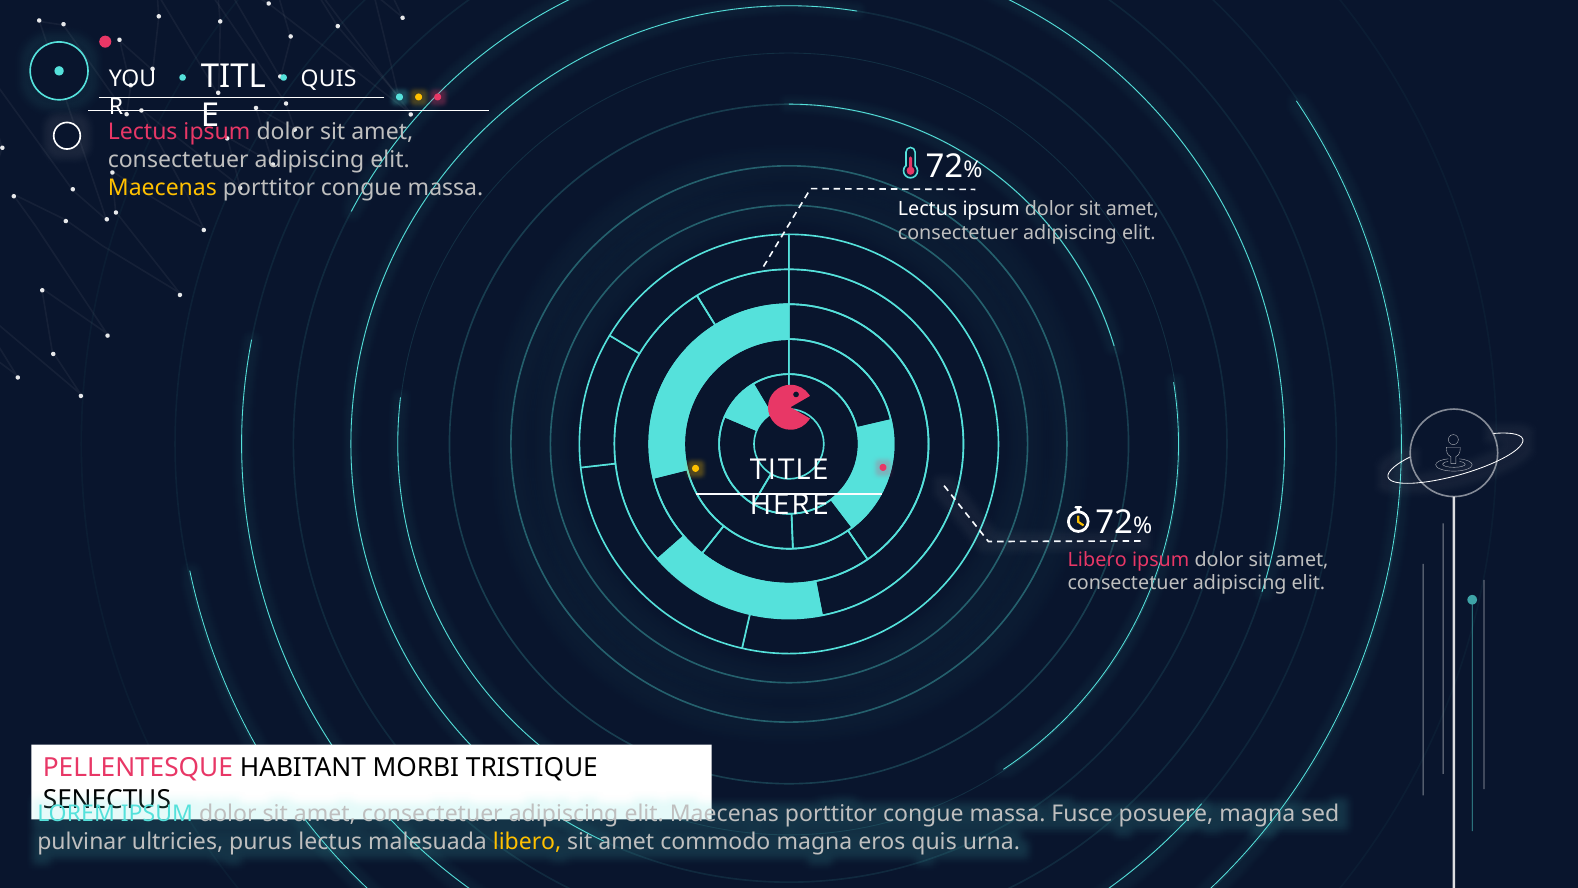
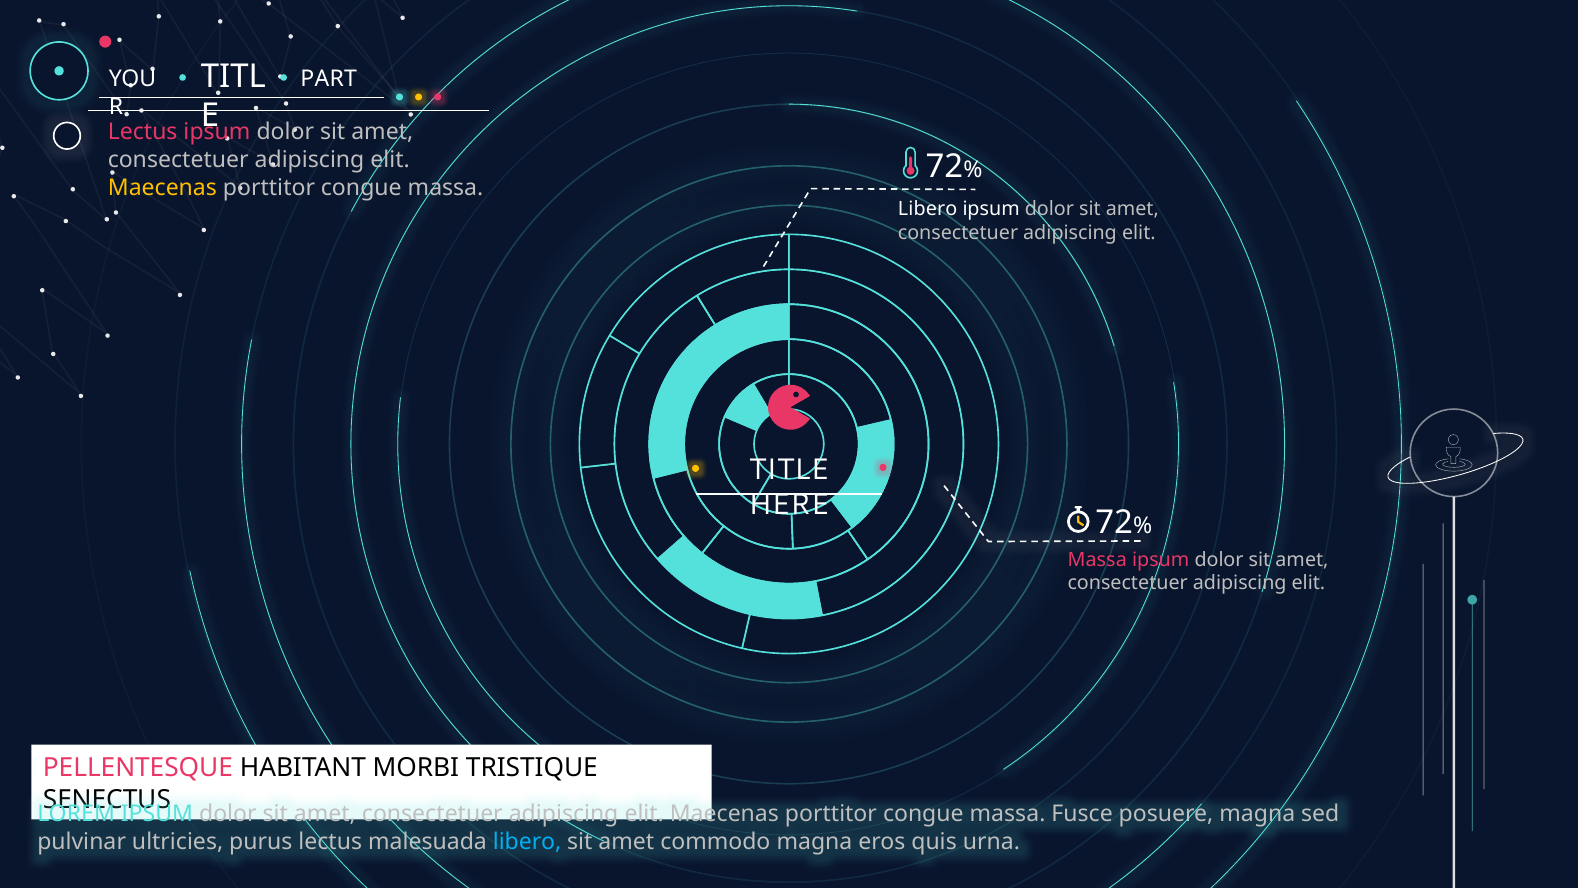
QUIS at (329, 79): QUIS -> PART
Lectus at (928, 209): Lectus -> Libero
Libero at (1097, 559): Libero -> Massa
libero at (527, 842) colour: yellow -> light blue
